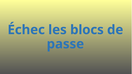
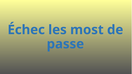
blocs: blocs -> most
